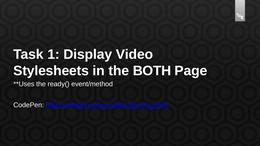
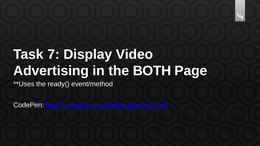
1: 1 -> 7
Stylesheets: Stylesheets -> Advertising
